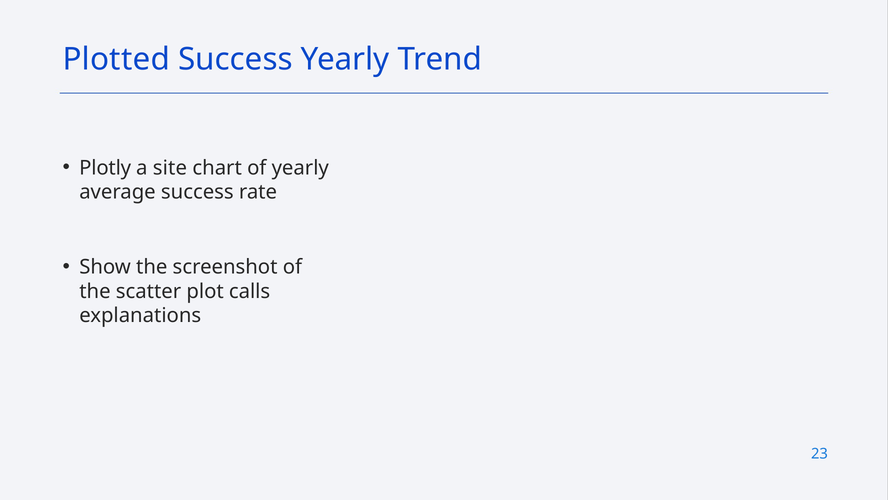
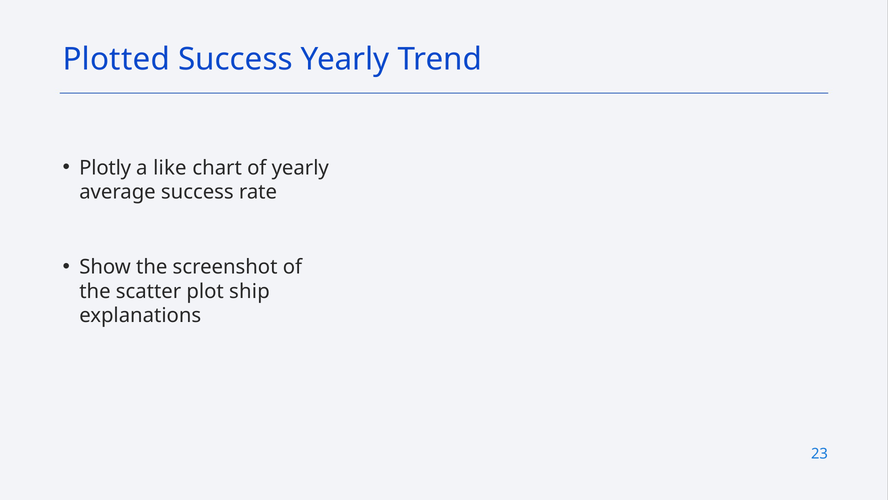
site: site -> like
calls: calls -> ship
